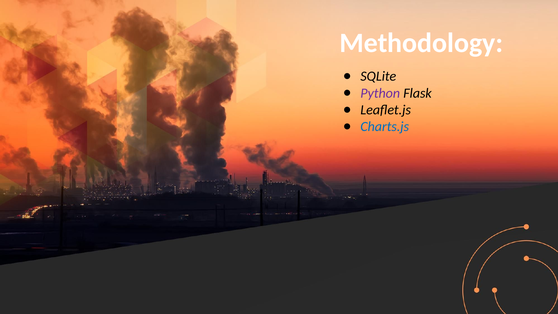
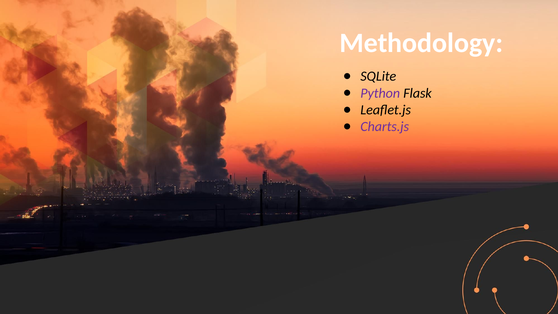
Charts.js colour: blue -> purple
